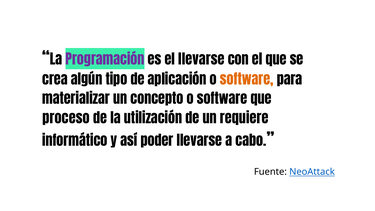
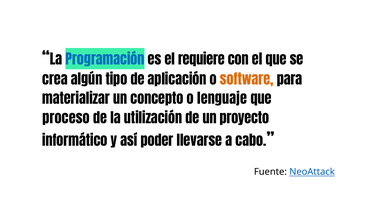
Programación colour: purple -> blue
el llevarse: llevarse -> requiere
concepto o software: software -> lenguaje
requiere: requiere -> proyecto
